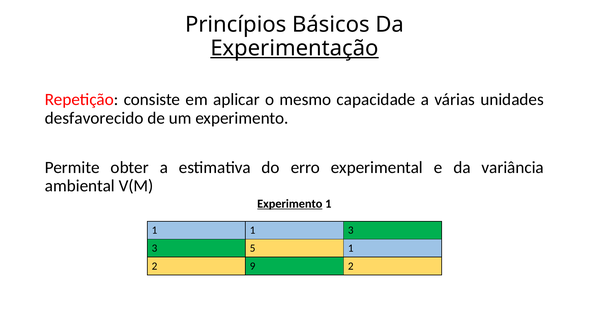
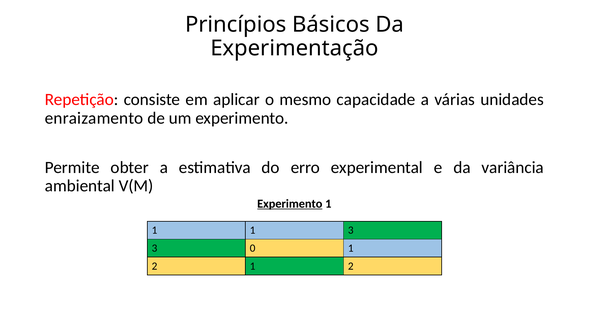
Experimentação underline: present -> none
desfavorecido: desfavorecido -> enraizamento
5: 5 -> 0
2 9: 9 -> 1
